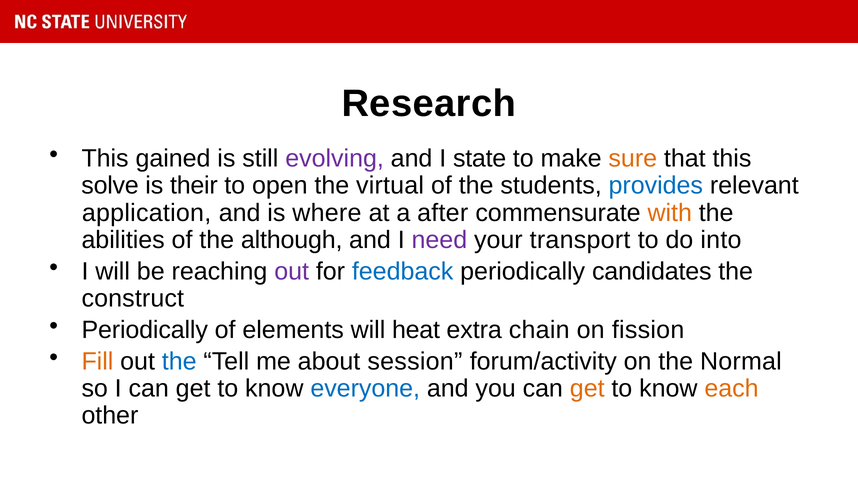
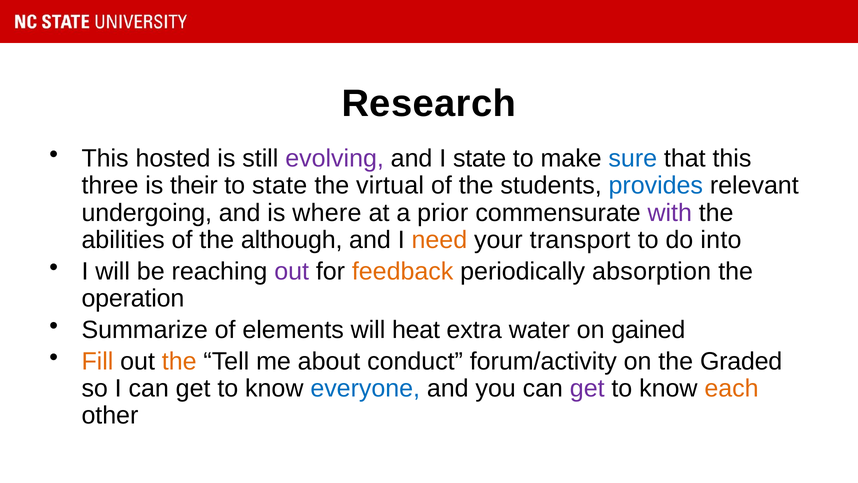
gained: gained -> hosted
sure colour: orange -> blue
solve: solve -> three
to open: open -> state
application: application -> undergoing
after: after -> prior
with colour: orange -> purple
need colour: purple -> orange
feedback colour: blue -> orange
candidates: candidates -> absorption
construct: construct -> operation
Periodically at (145, 330): Periodically -> Summarize
chain: chain -> water
fission: fission -> gained
the at (179, 361) colour: blue -> orange
session: session -> conduct
Normal: Normal -> Graded
get at (587, 388) colour: orange -> purple
